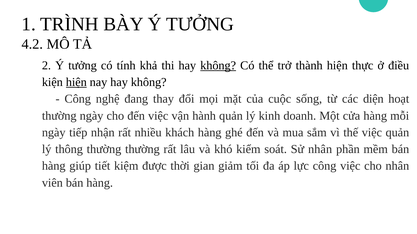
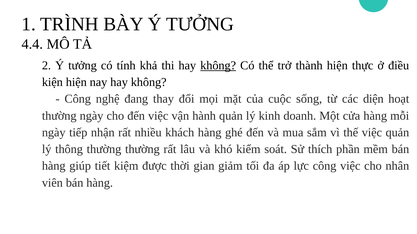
4.2: 4.2 -> 4.4
hiện at (76, 82) underline: present -> none
Sử nhân: nhân -> thích
